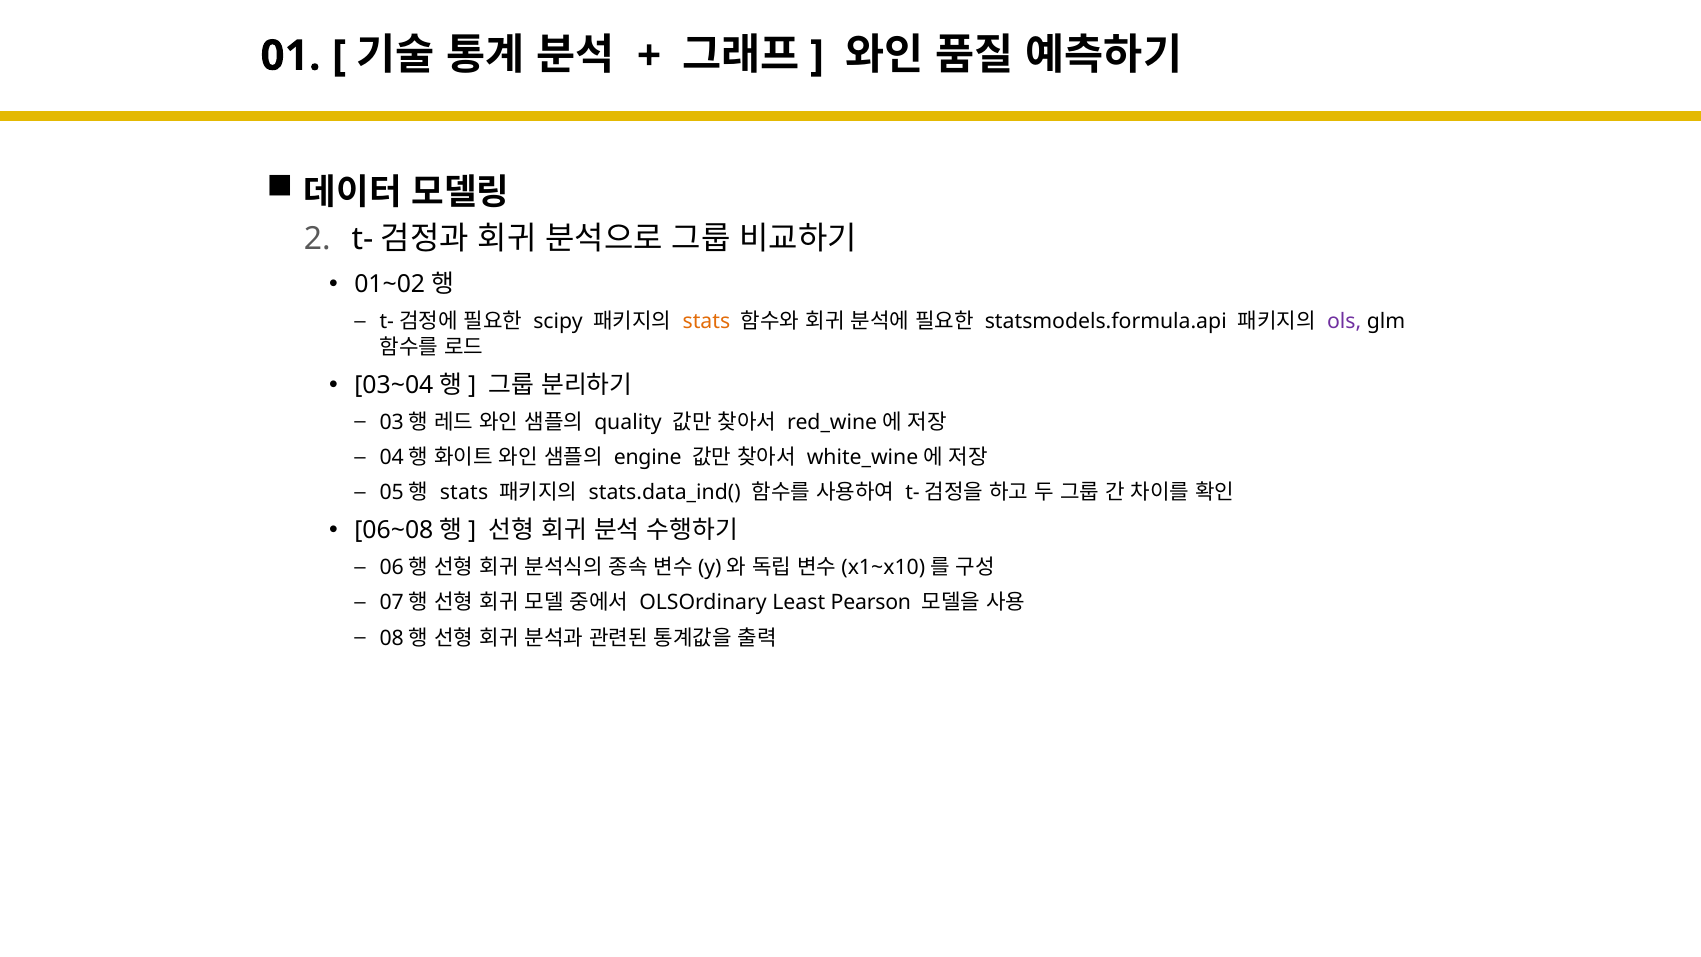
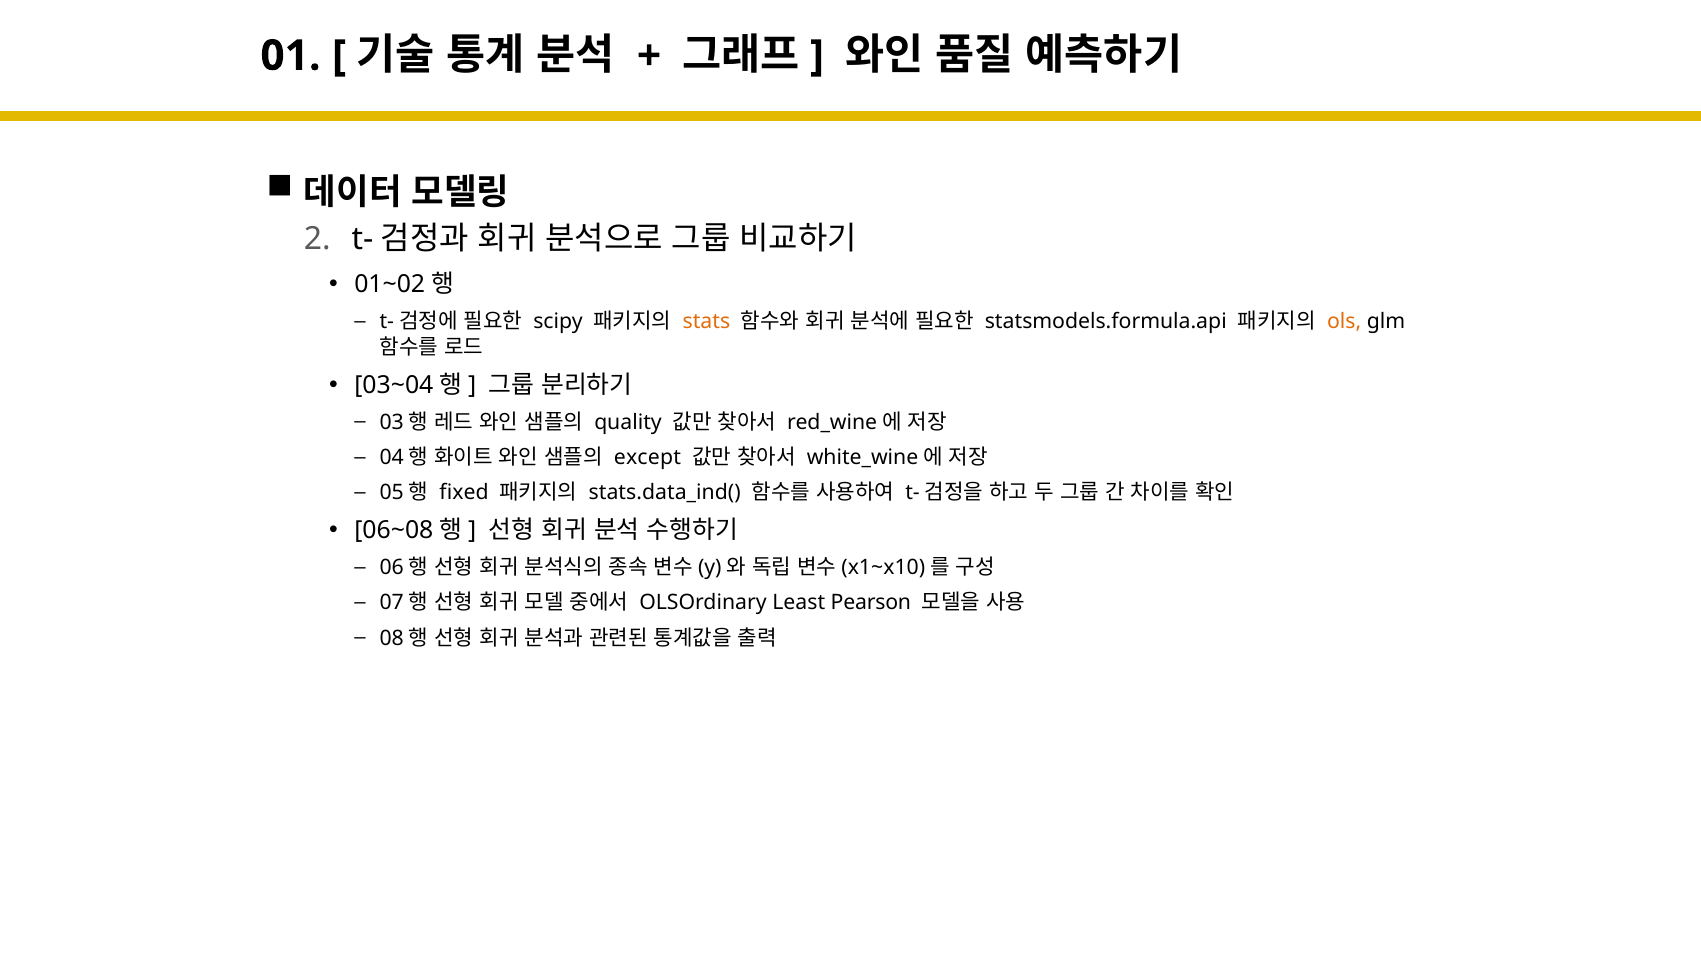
ols colour: purple -> orange
engine: engine -> except
stats at (464, 492): stats -> fixed
